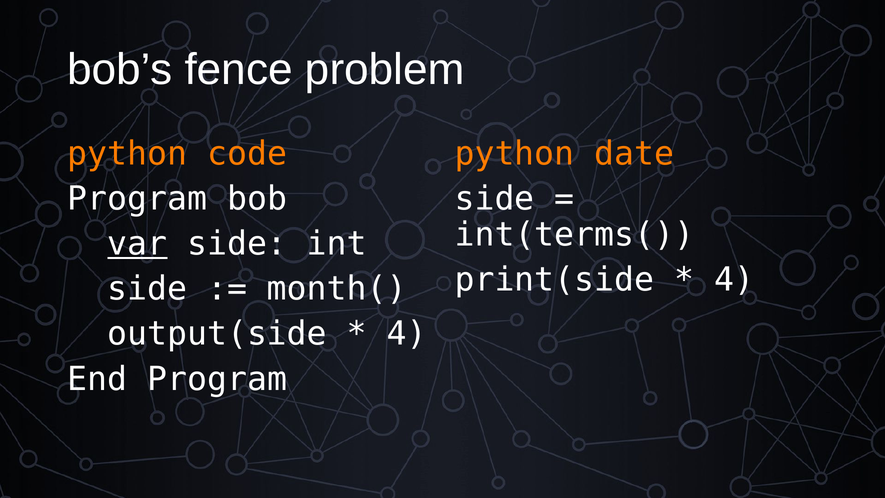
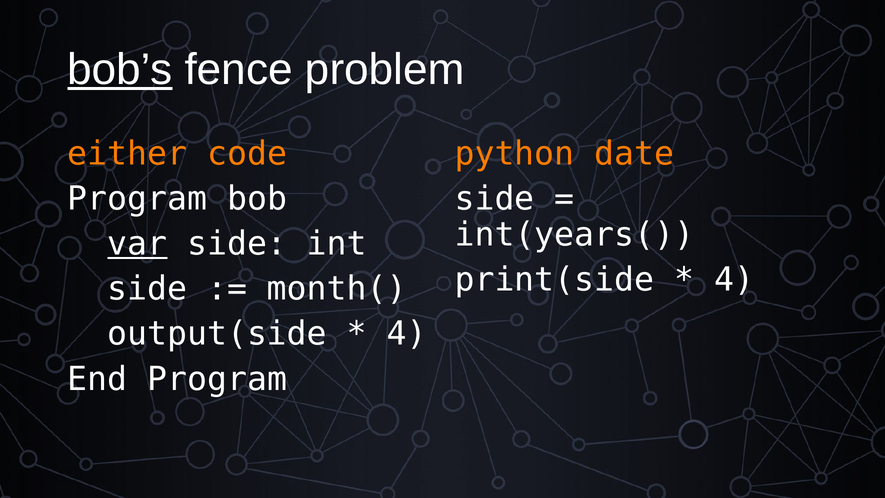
bob’s underline: none -> present
python at (127, 154): python -> either
int(terms(: int(terms( -> int(years(
